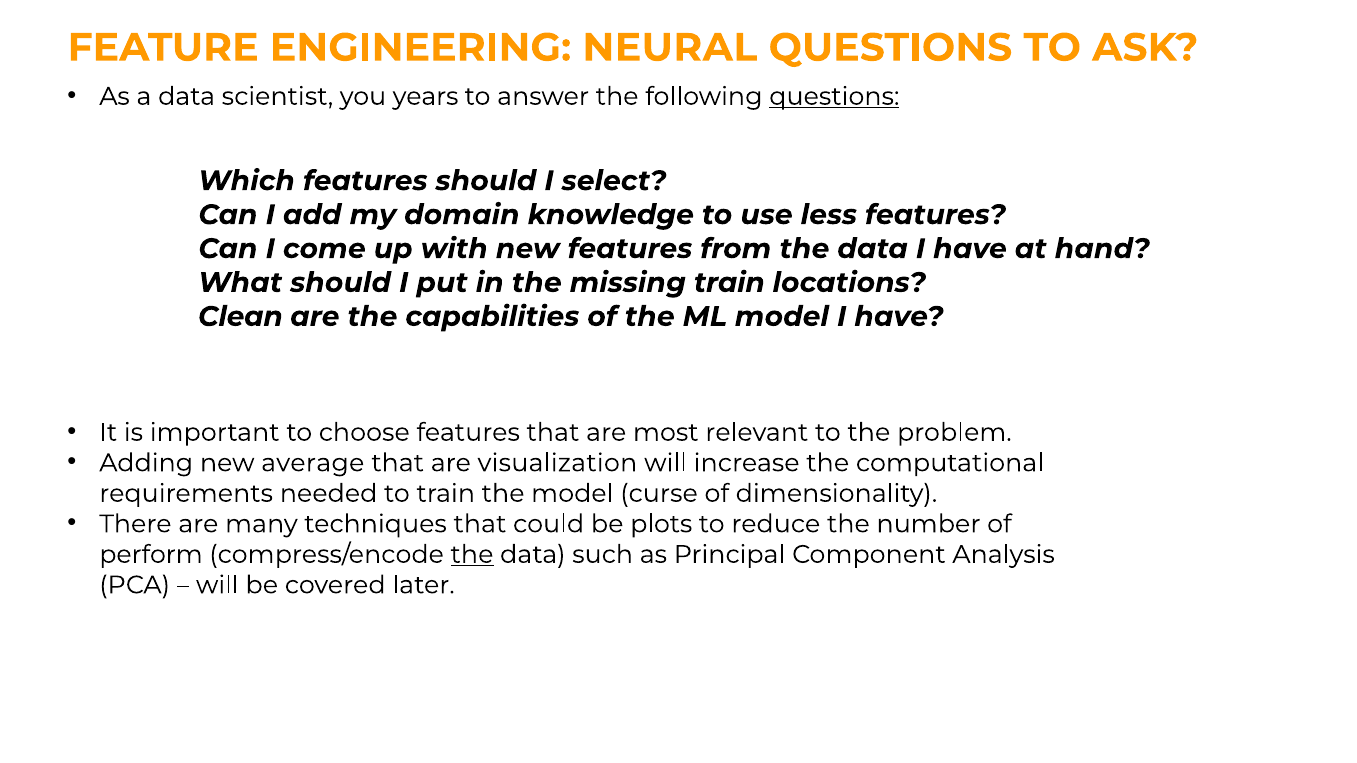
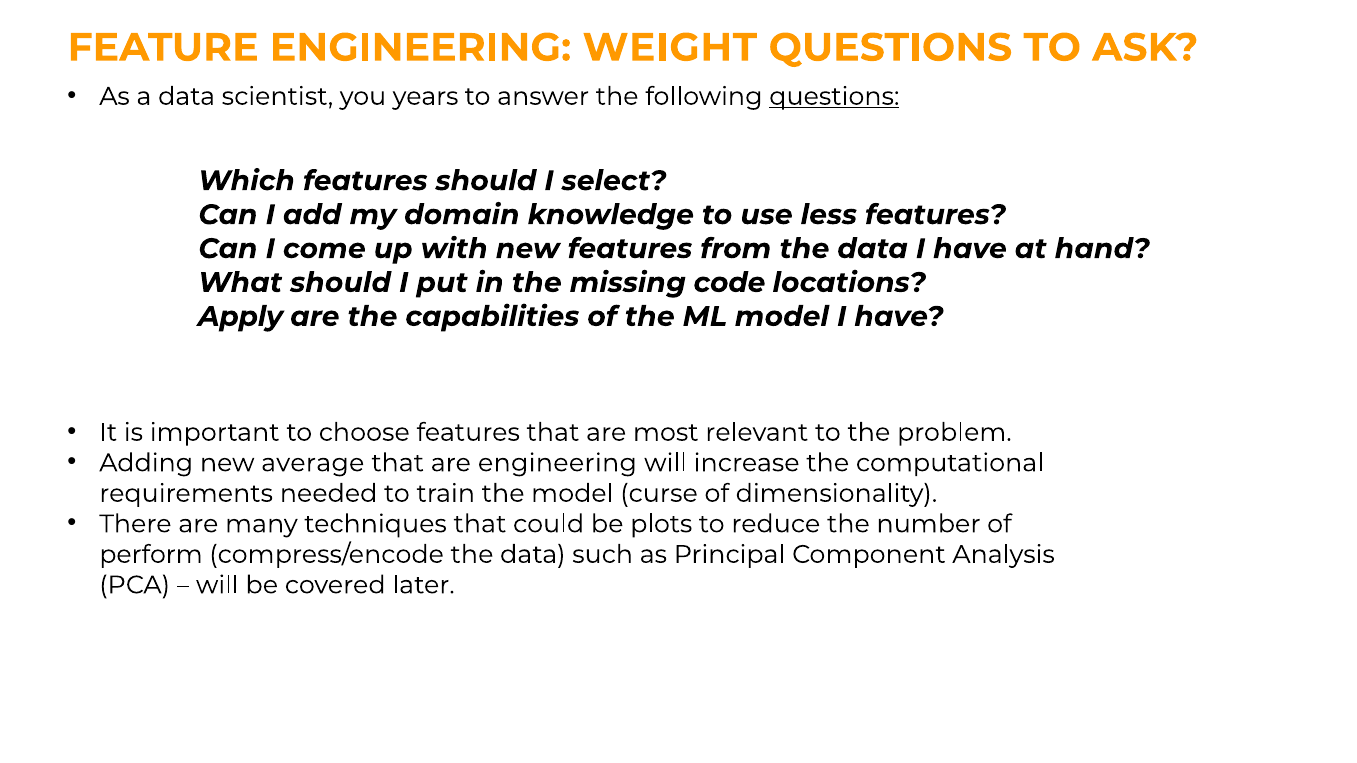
NEURAL: NEURAL -> WEIGHT
missing train: train -> code
Clean: Clean -> Apply
are visualization: visualization -> engineering
the at (472, 555) underline: present -> none
